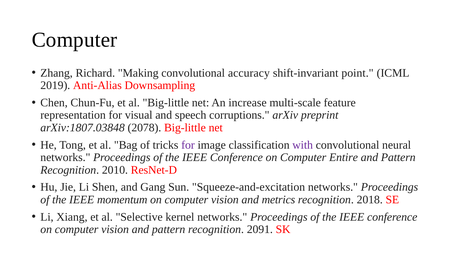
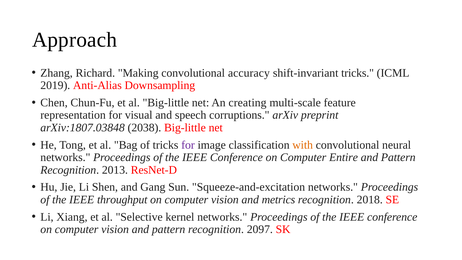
Computer at (75, 40): Computer -> Approach
shift-invariant point: point -> tricks
increase: increase -> creating
2078: 2078 -> 2038
with colour: purple -> orange
2010: 2010 -> 2013
momentum: momentum -> throughput
2091: 2091 -> 2097
